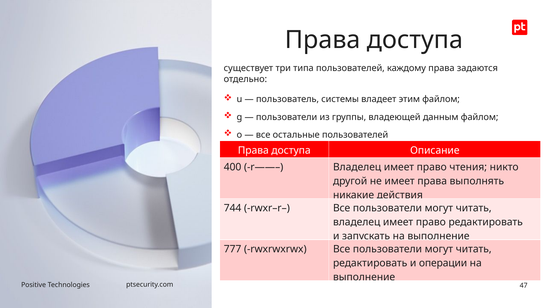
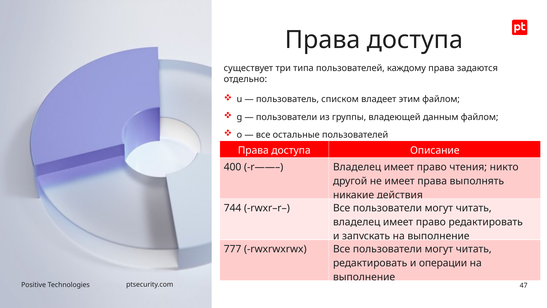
системы: системы -> списком
